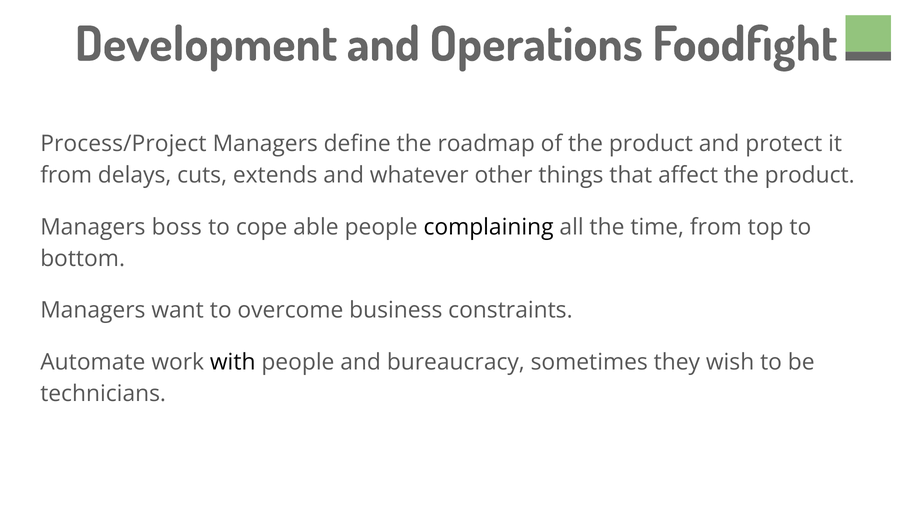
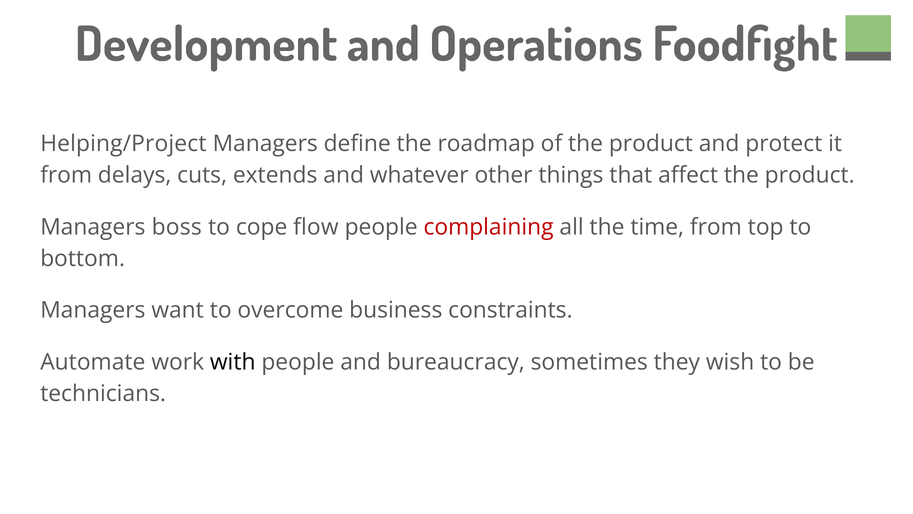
Process/Project: Process/Project -> Helping/Project
able: able -> flow
complaining colour: black -> red
